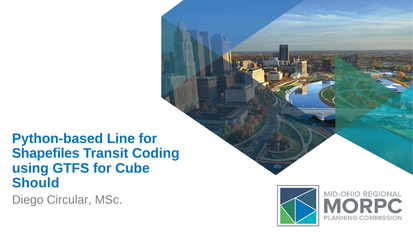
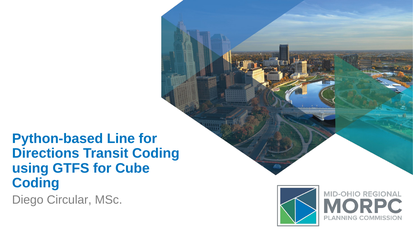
Shapefiles: Shapefiles -> Directions
Should at (36, 183): Should -> Coding
